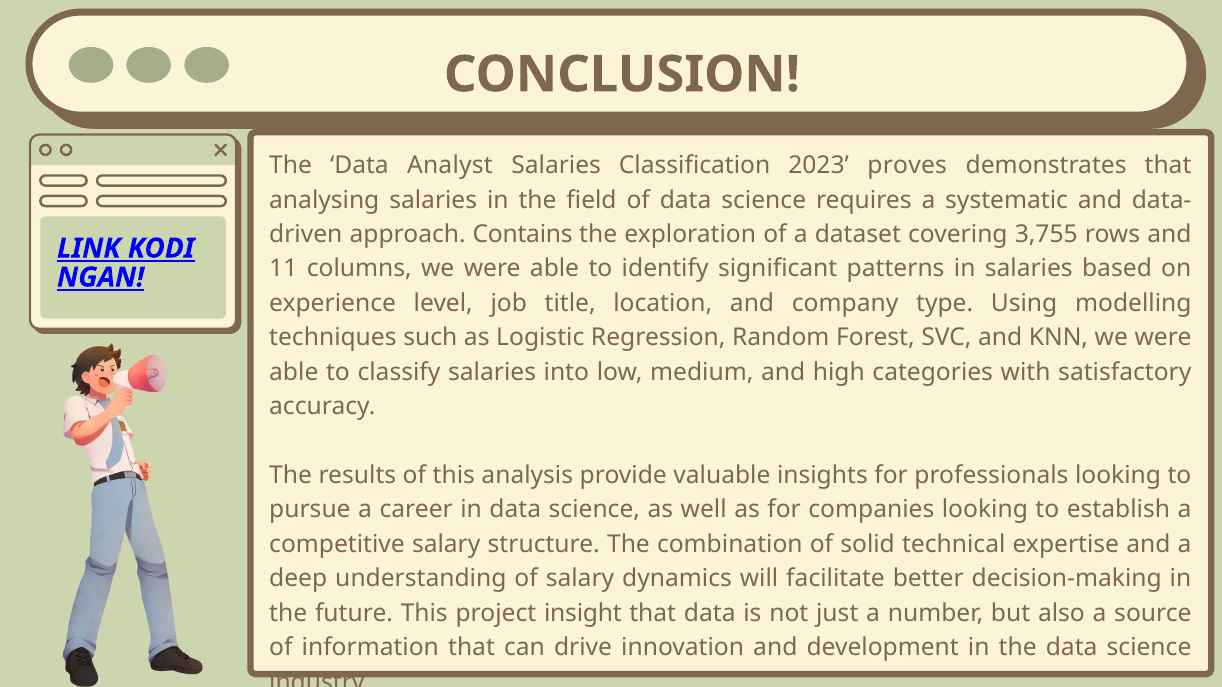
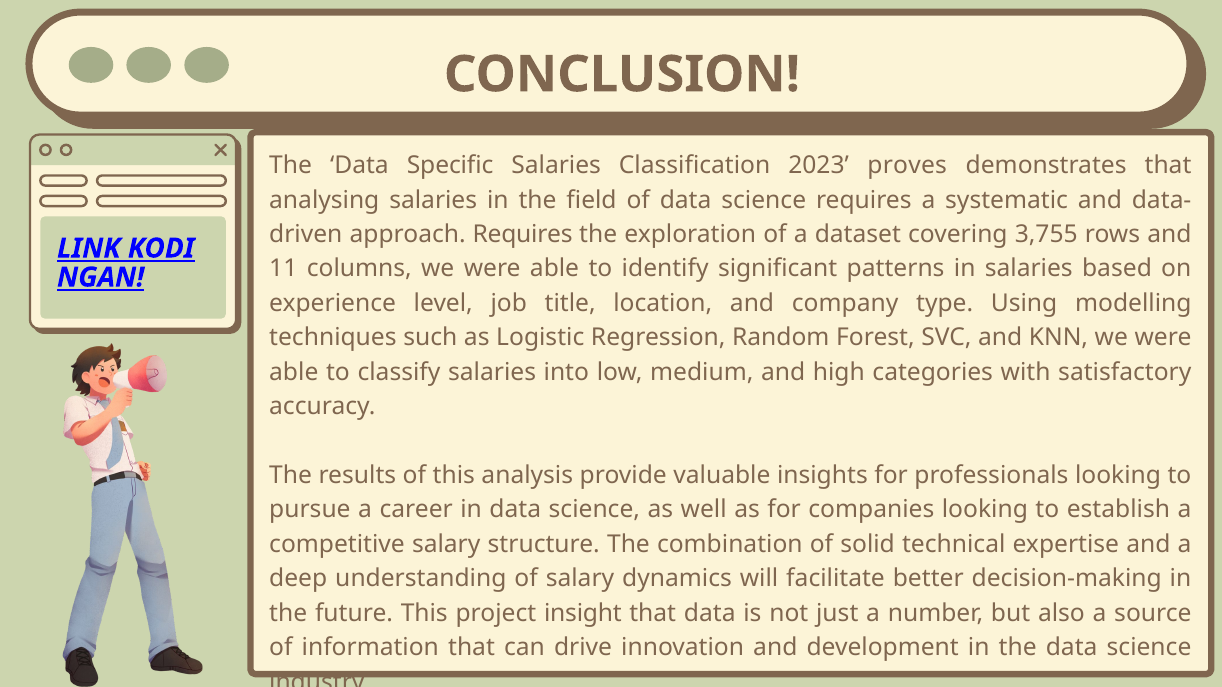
Analyst: Analyst -> Specific
approach Contains: Contains -> Requires
